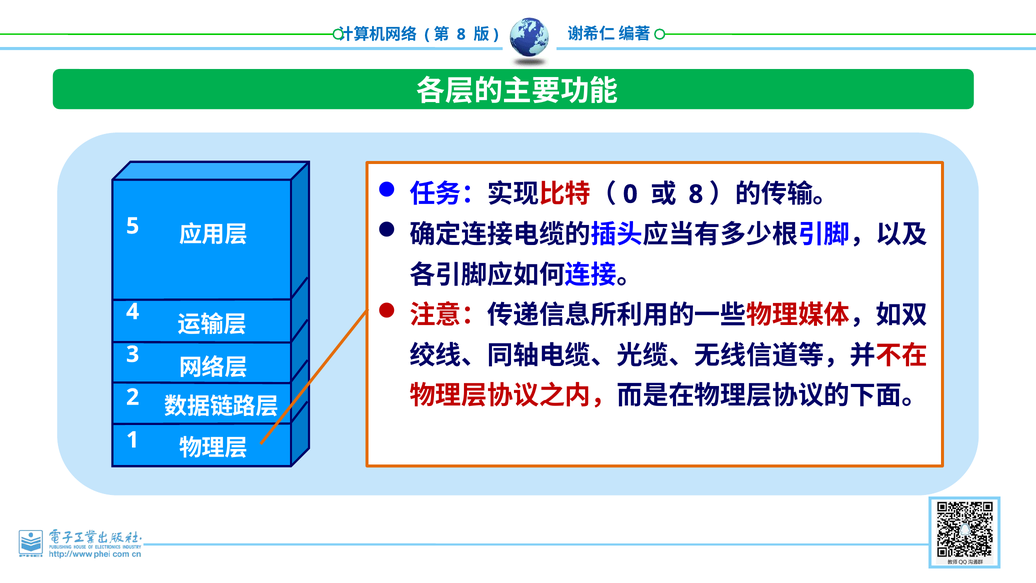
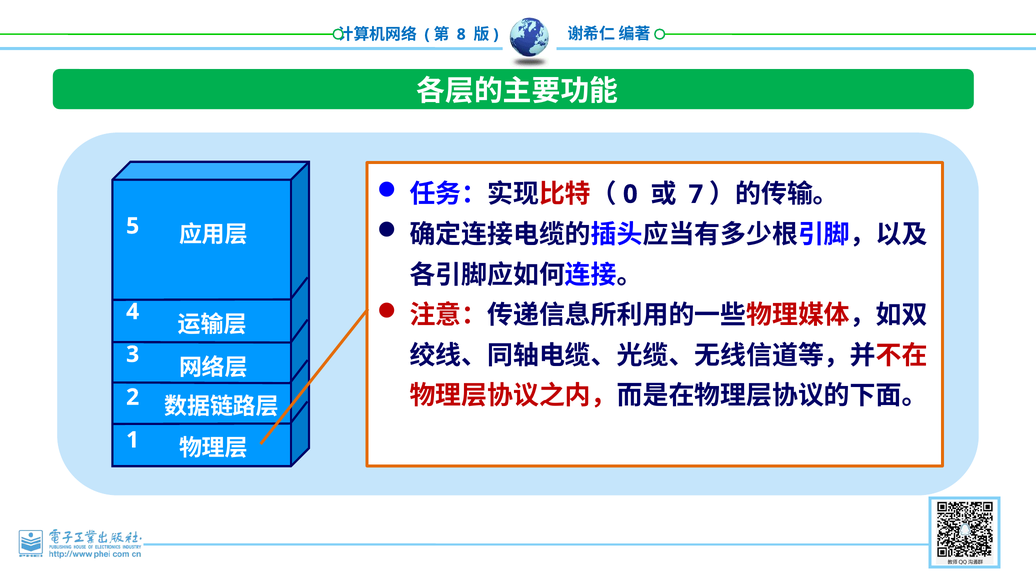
8 at (696, 194): 8 -> 7
